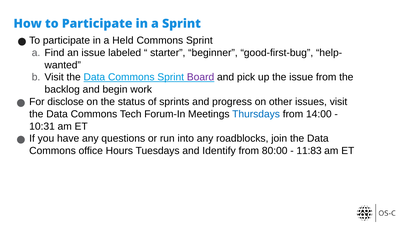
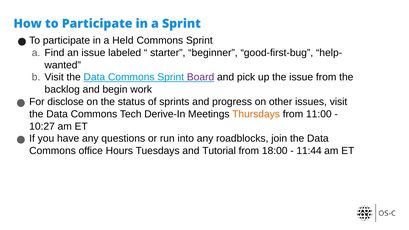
Forum-In: Forum-In -> Derive-In
Thursdays colour: blue -> orange
14:00: 14:00 -> 11:00
10:31: 10:31 -> 10:27
Identify: Identify -> Tutorial
80:00: 80:00 -> 18:00
11:83: 11:83 -> 11:44
